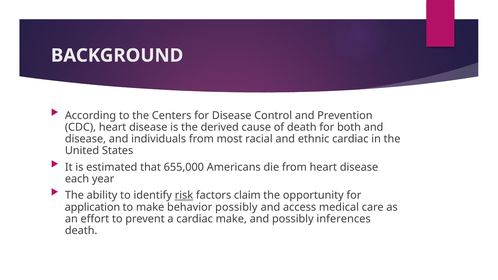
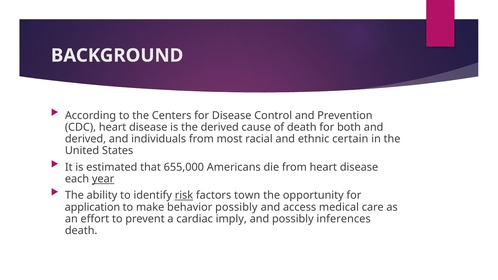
disease at (85, 139): disease -> derived
ethnic cardiac: cardiac -> certain
year underline: none -> present
claim: claim -> town
cardiac make: make -> imply
